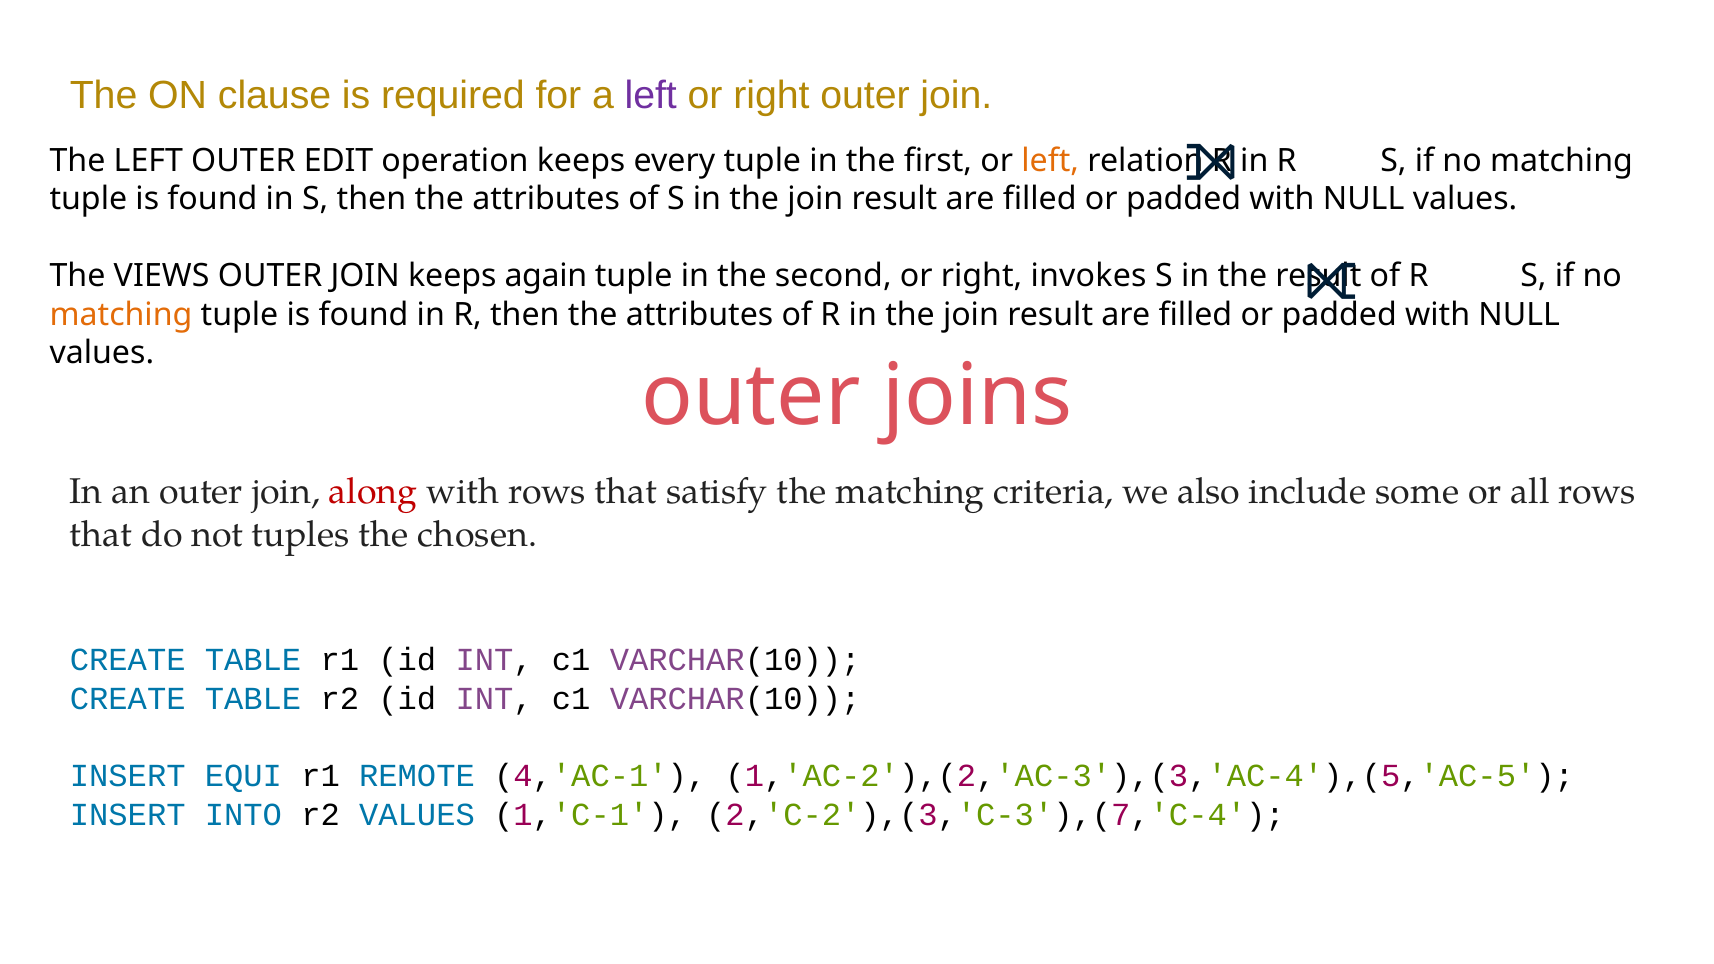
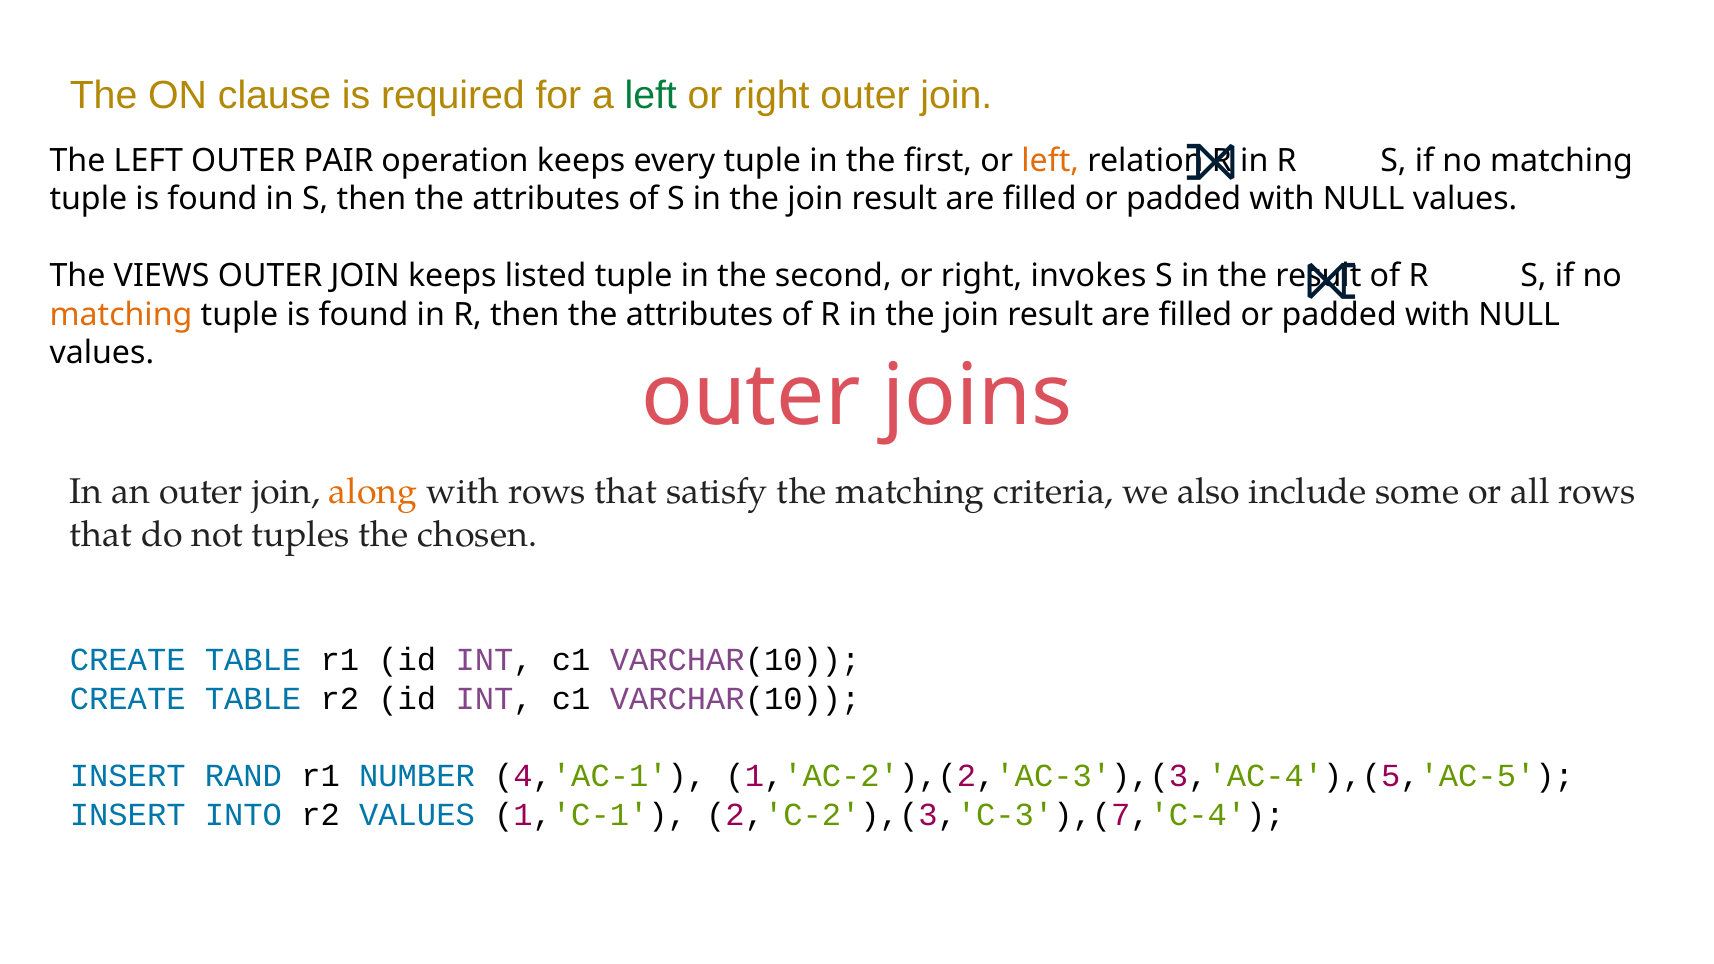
left at (651, 96) colour: purple -> green
EDIT: EDIT -> PAIR
again: again -> listed
along colour: red -> orange
EQUI: EQUI -> RAND
REMOTE: REMOTE -> NUMBER
